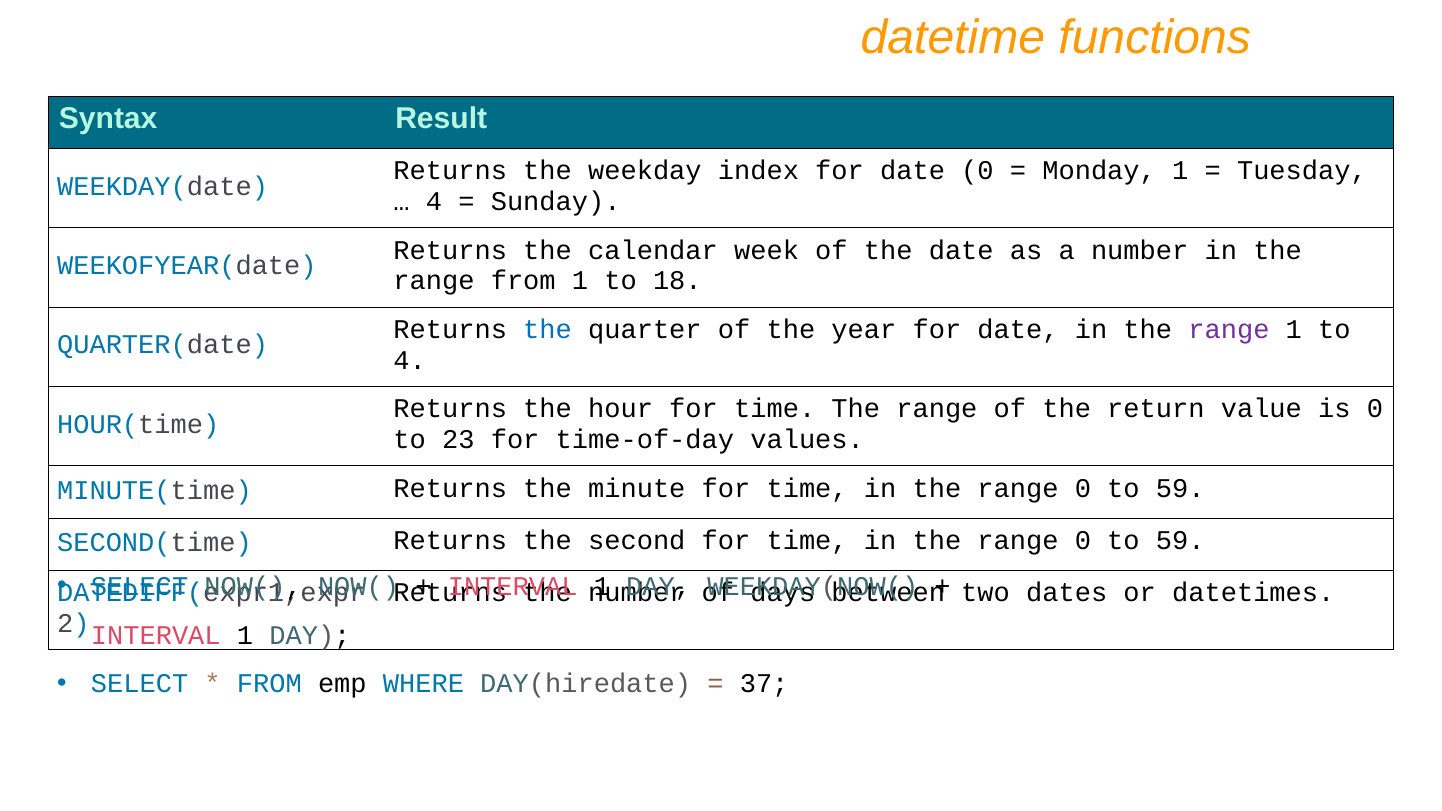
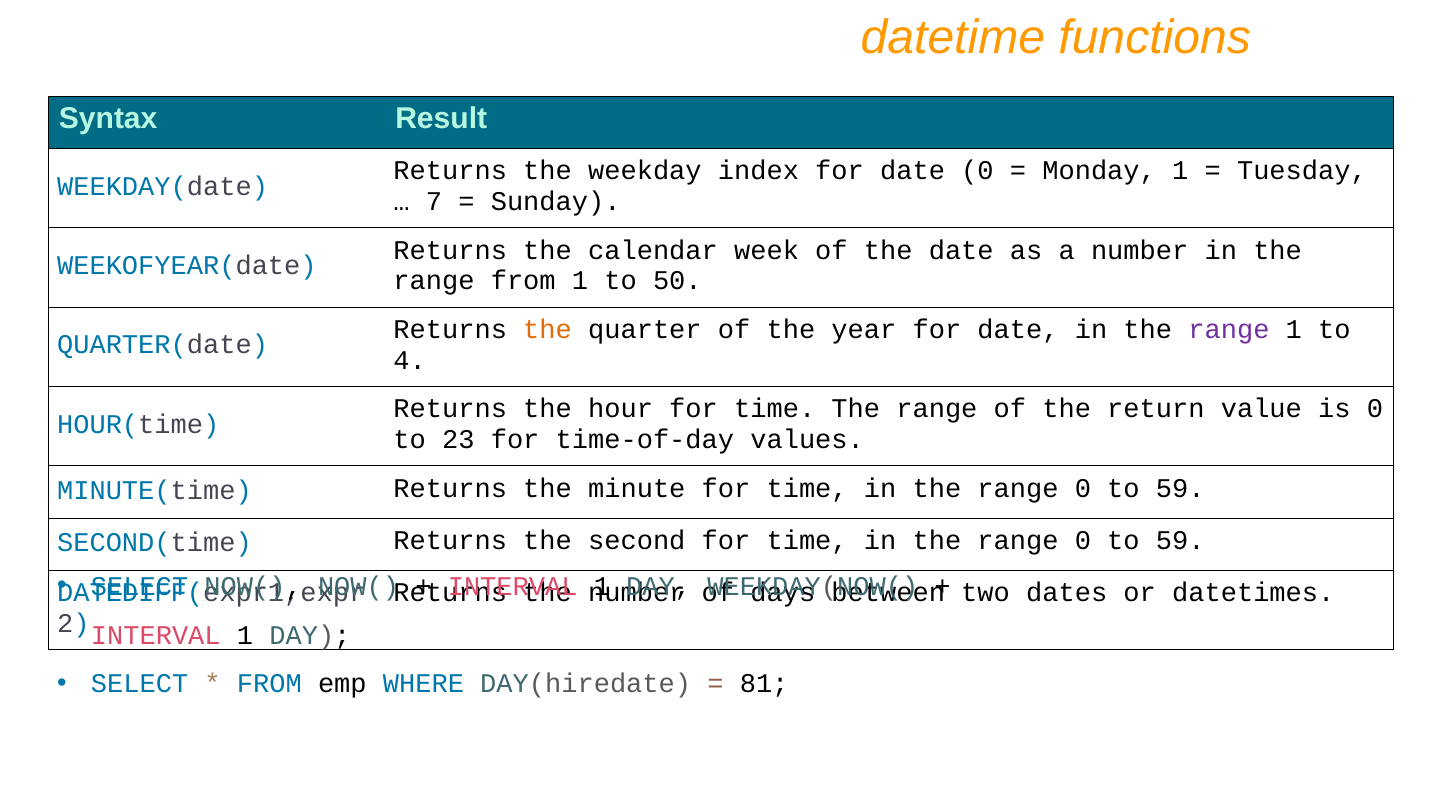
4 at (434, 202): 4 -> 7
18: 18 -> 50
the at (548, 330) colour: blue -> orange
37: 37 -> 81
